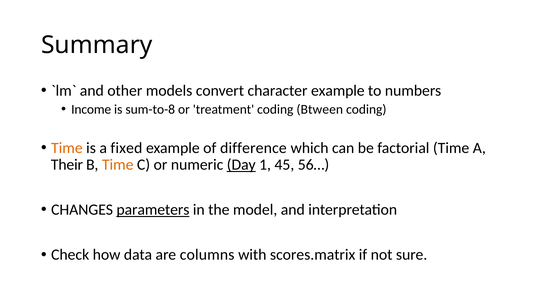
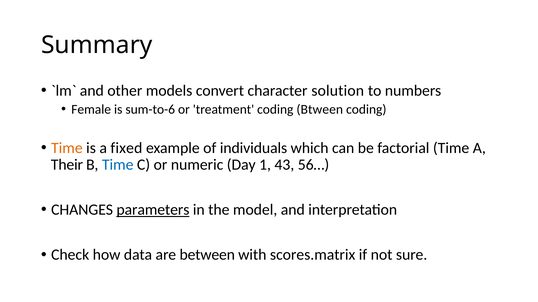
character example: example -> solution
Income: Income -> Female
sum-to-8: sum-to-8 -> sum-to-6
difference: difference -> individuals
Time at (118, 165) colour: orange -> blue
Day underline: present -> none
45: 45 -> 43
columns: columns -> between
